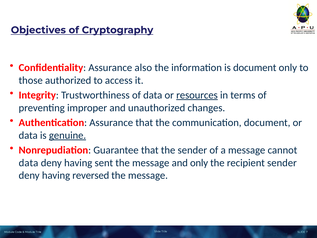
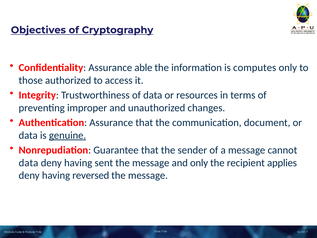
also: also -> able
is document: document -> computes
resources underline: present -> none
recipient sender: sender -> applies
